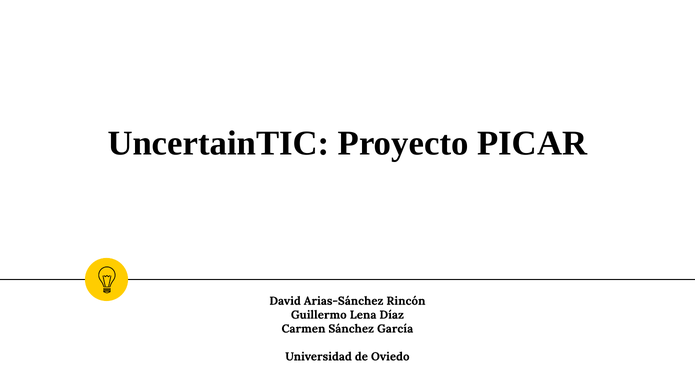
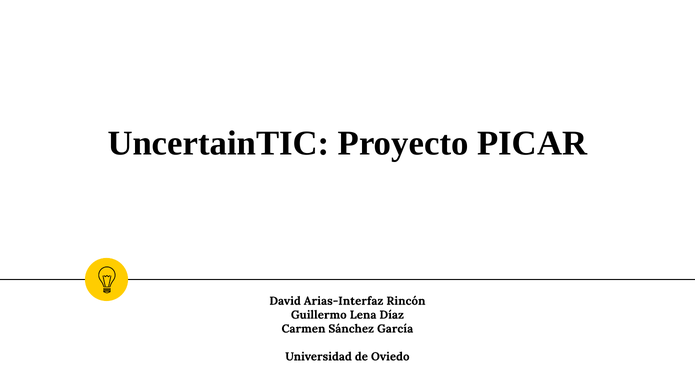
Arias-Sánchez: Arias-Sánchez -> Arias-Interfaz
